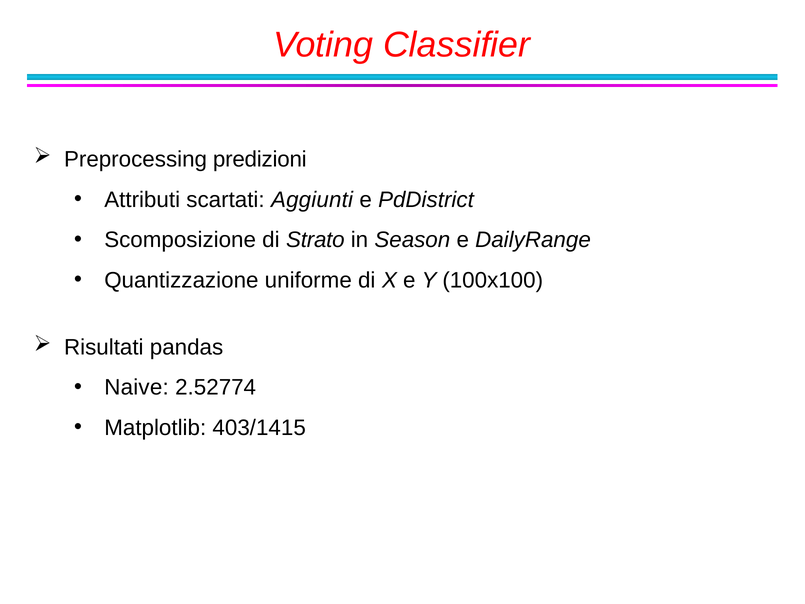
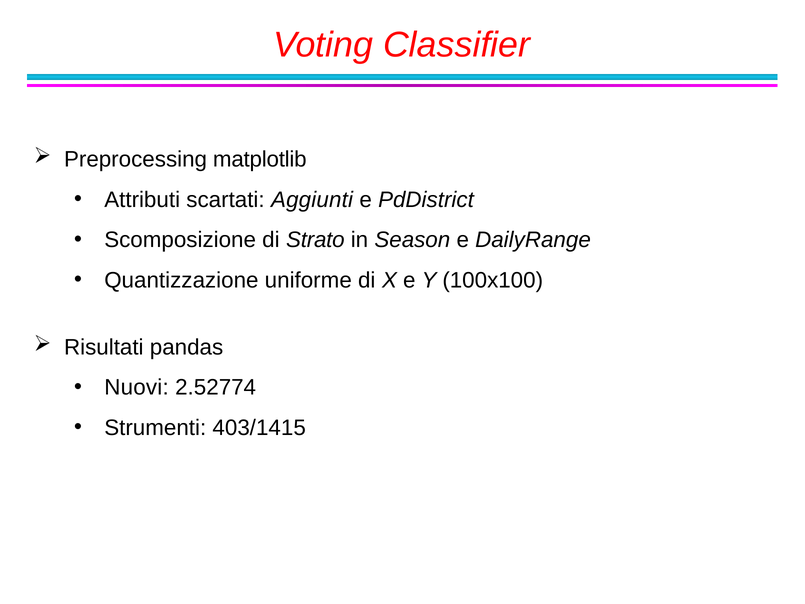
predizioni: predizioni -> matplotlib
Naive: Naive -> Nuovi
Matplotlib: Matplotlib -> Strumenti
